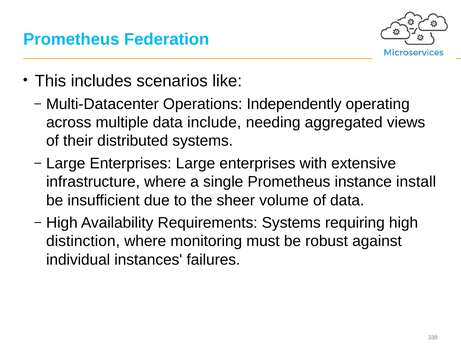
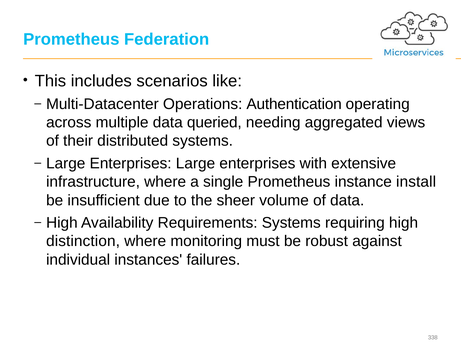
Independently: Independently -> Authentication
include: include -> queried
